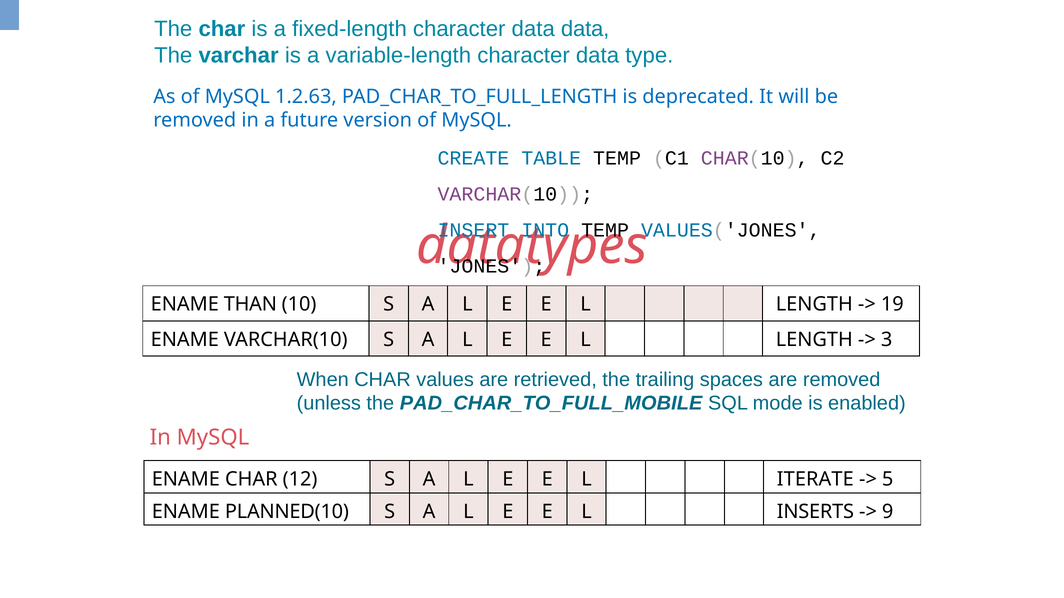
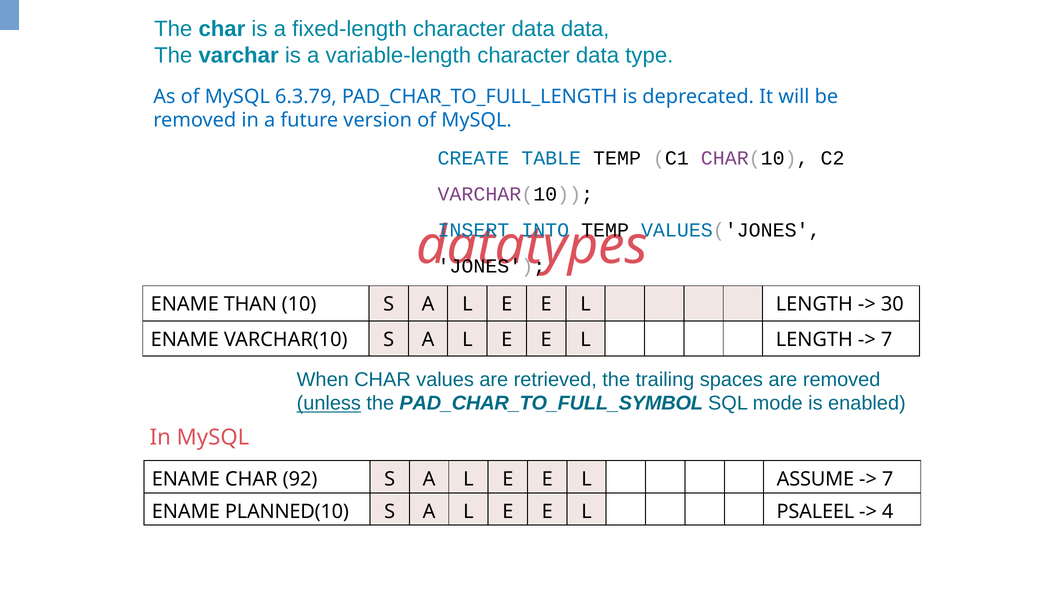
1.2.63: 1.2.63 -> 6.3.79
19: 19 -> 30
3 at (887, 340): 3 -> 7
unless underline: none -> present
PAD_CHAR_TO_FULL_MOBILE: PAD_CHAR_TO_FULL_MOBILE -> PAD_CHAR_TO_FULL_SYMBOL
12: 12 -> 92
ITERATE: ITERATE -> ASSUME
5 at (888, 480): 5 -> 7
INSERTS: INSERTS -> PSALEEL
9: 9 -> 4
